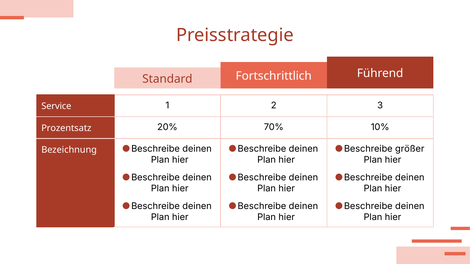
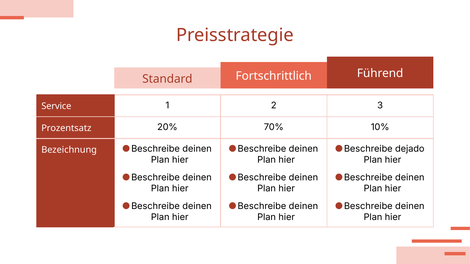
größer: größer -> dejado
